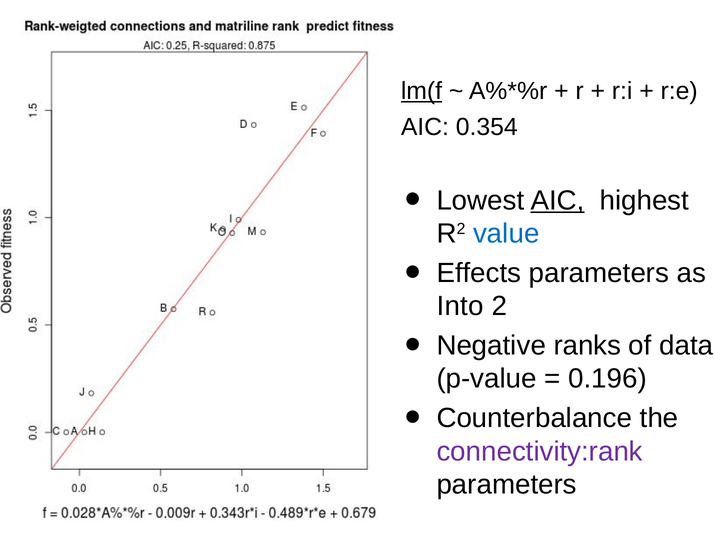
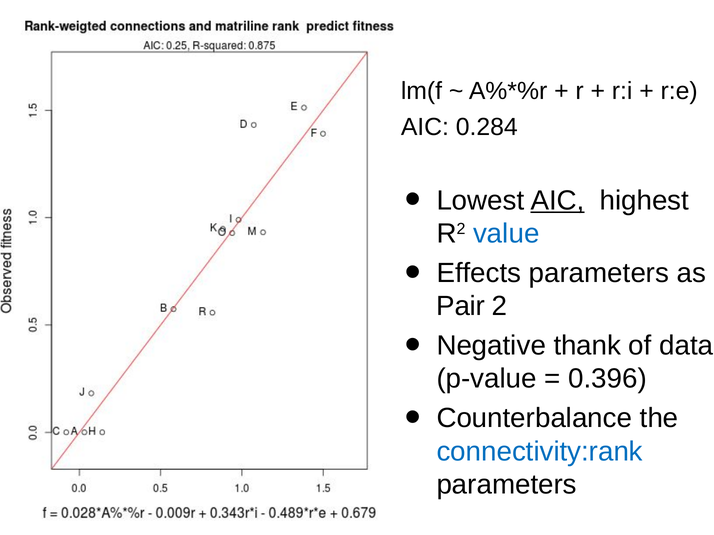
lm(f underline: present -> none
0.354: 0.354 -> 0.284
Into: Into -> Pair
ranks: ranks -> thank
0.196: 0.196 -> 0.396
connectivity:rank colour: purple -> blue
